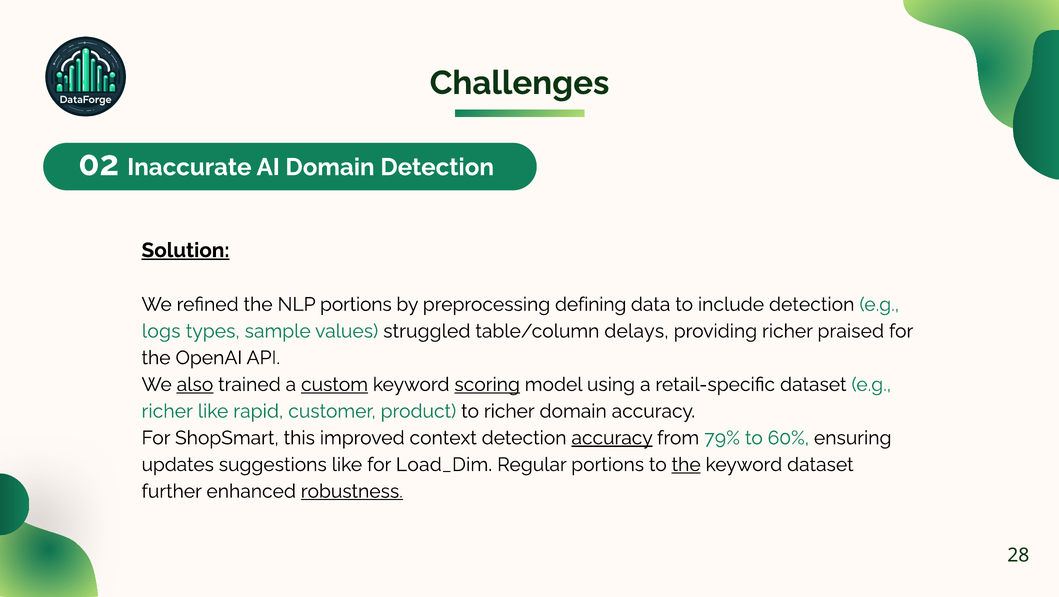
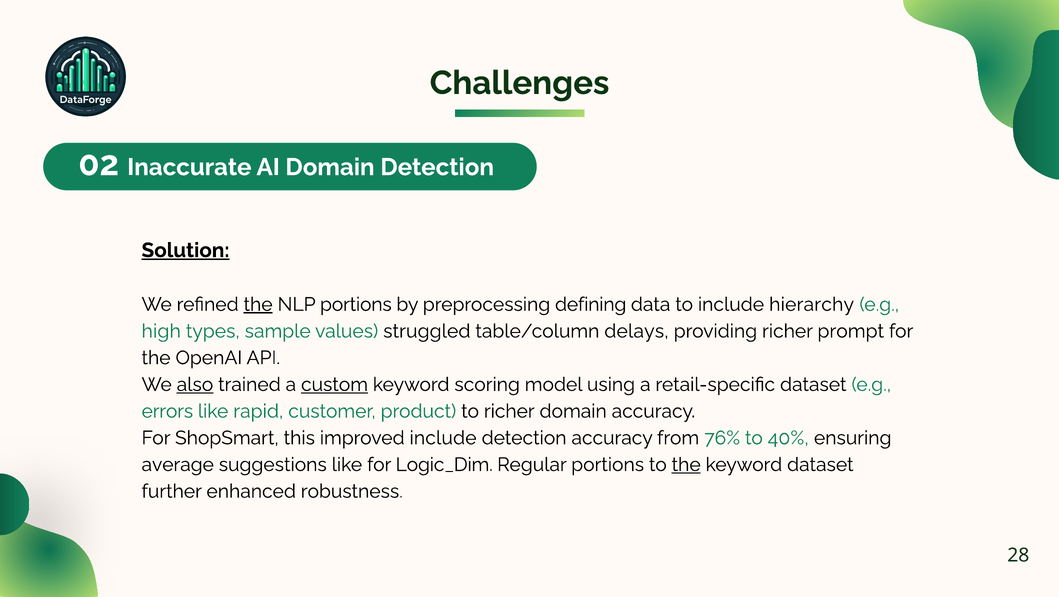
the at (258, 304) underline: none -> present
include detection: detection -> hierarchy
logs: logs -> high
praised: praised -> prompt
scoring underline: present -> none
richer at (167, 411): richer -> errors
improved context: context -> include
accuracy at (612, 438) underline: present -> none
79%: 79% -> 76%
60%: 60% -> 40%
updates: updates -> average
Load_Dim: Load_Dim -> Logic_Dim
robustness underline: present -> none
